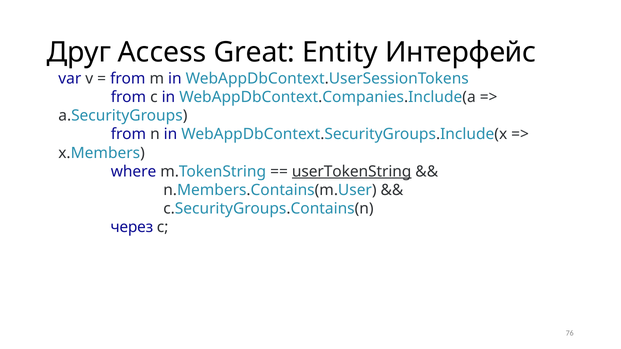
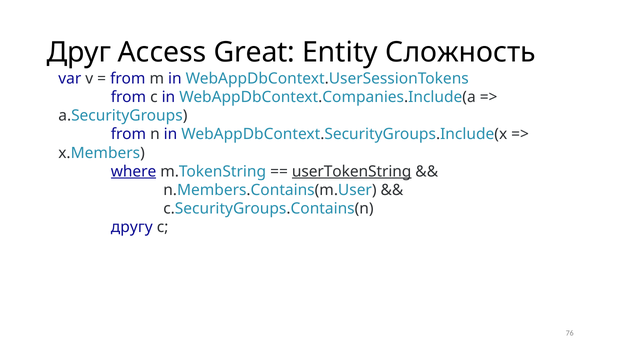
Интерфейс: Интерфейс -> Сложность
where underline: none -> present
через: через -> другу
